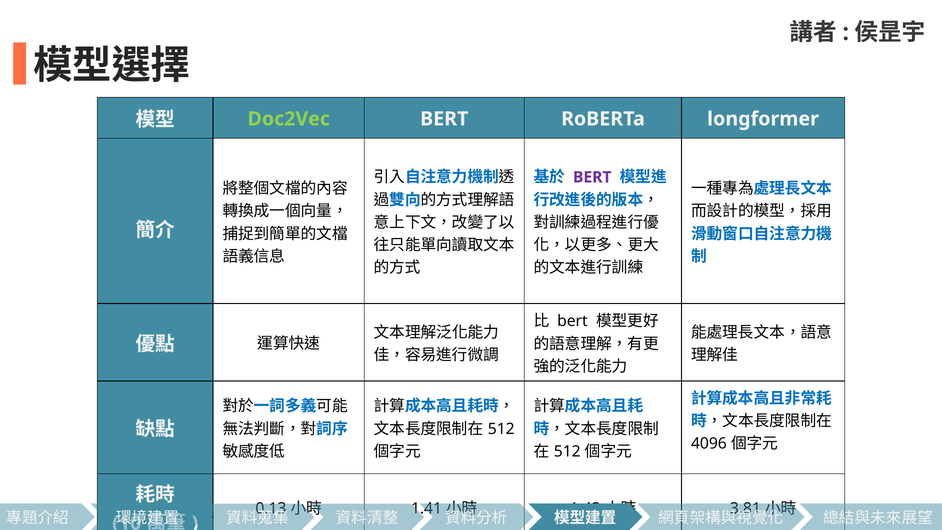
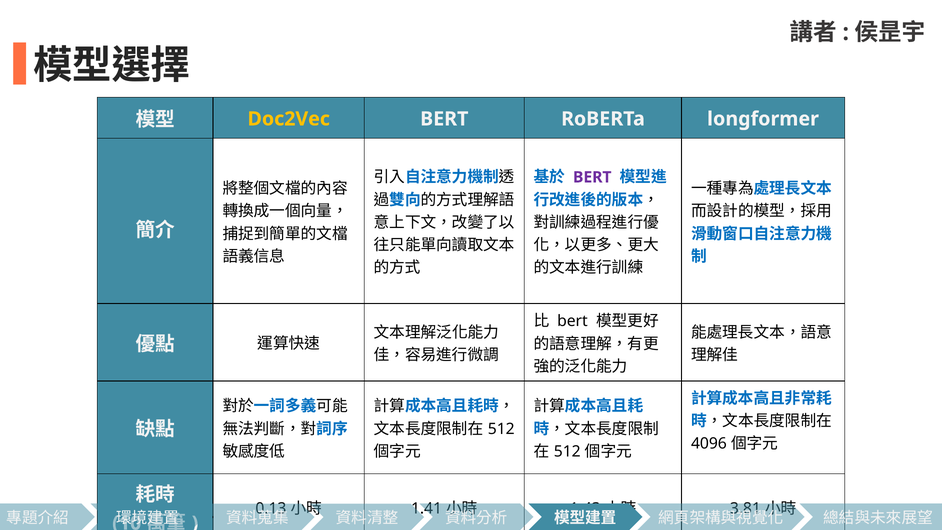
Doc2Vec colour: light green -> yellow
